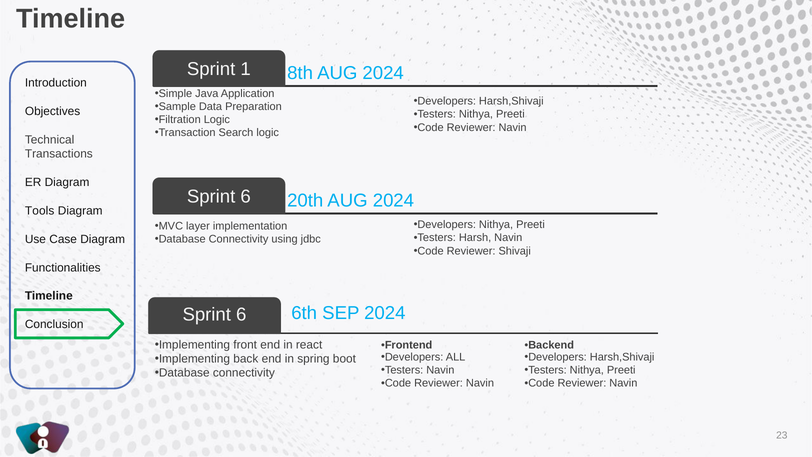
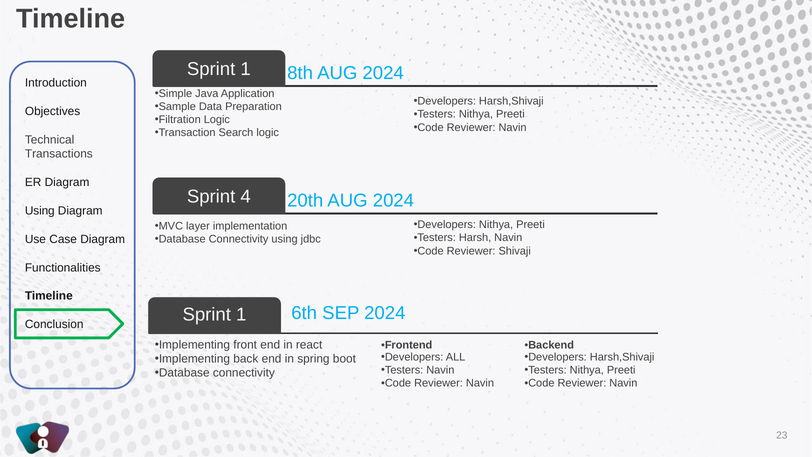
6 at (246, 197): 6 -> 4
Tools at (40, 211): Tools -> Using
6 at (241, 314): 6 -> 1
